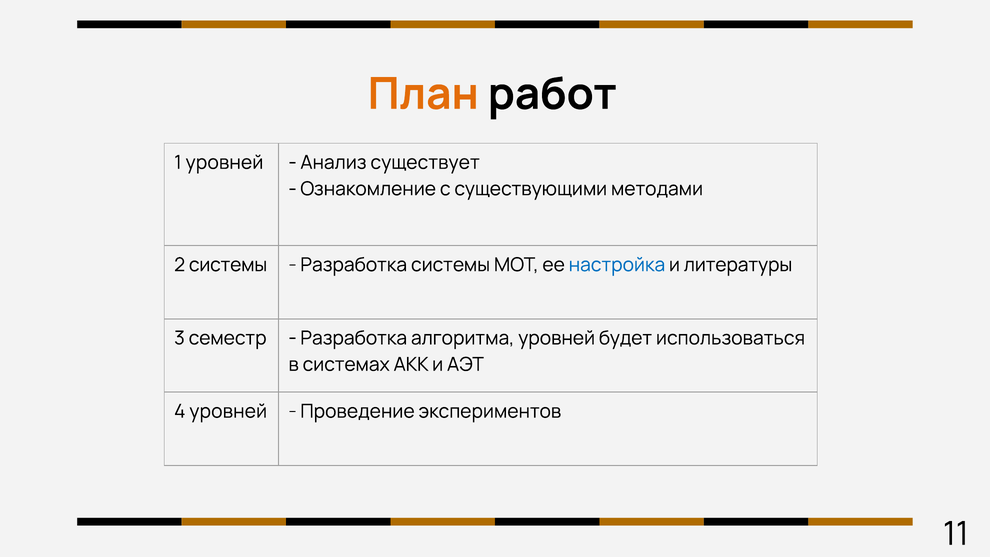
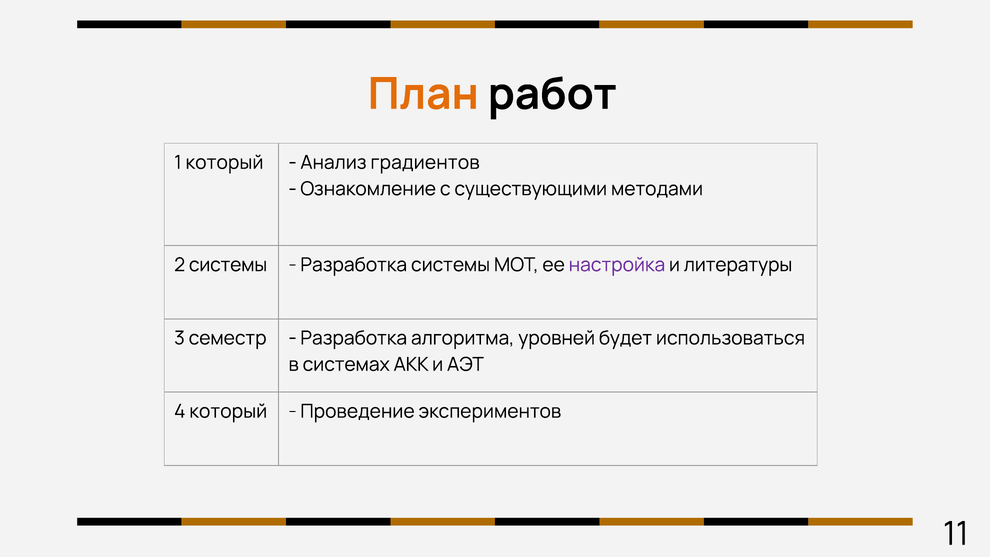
1 уровней: уровней -> который
существует: существует -> градиентов
настройка colour: blue -> purple
4 уровней: уровней -> который
